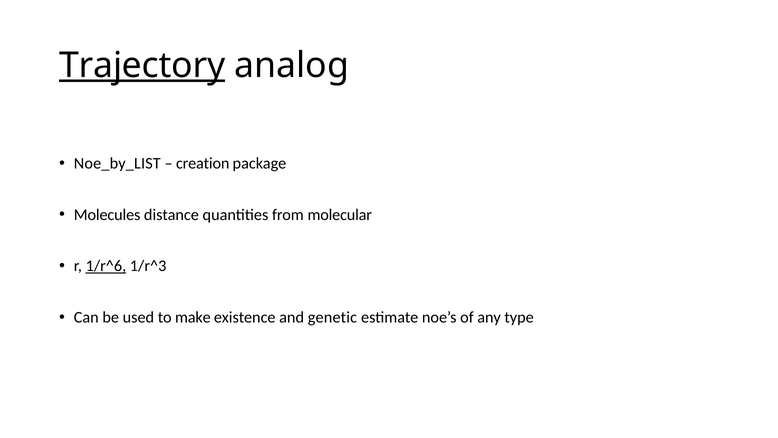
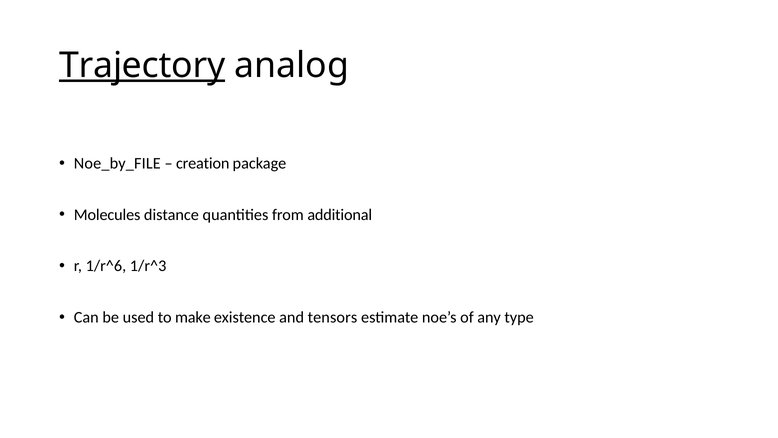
Noe_by_LIST: Noe_by_LIST -> Noe_by_FILE
molecular: molecular -> additional
1/r^6 underline: present -> none
genetic: genetic -> tensors
